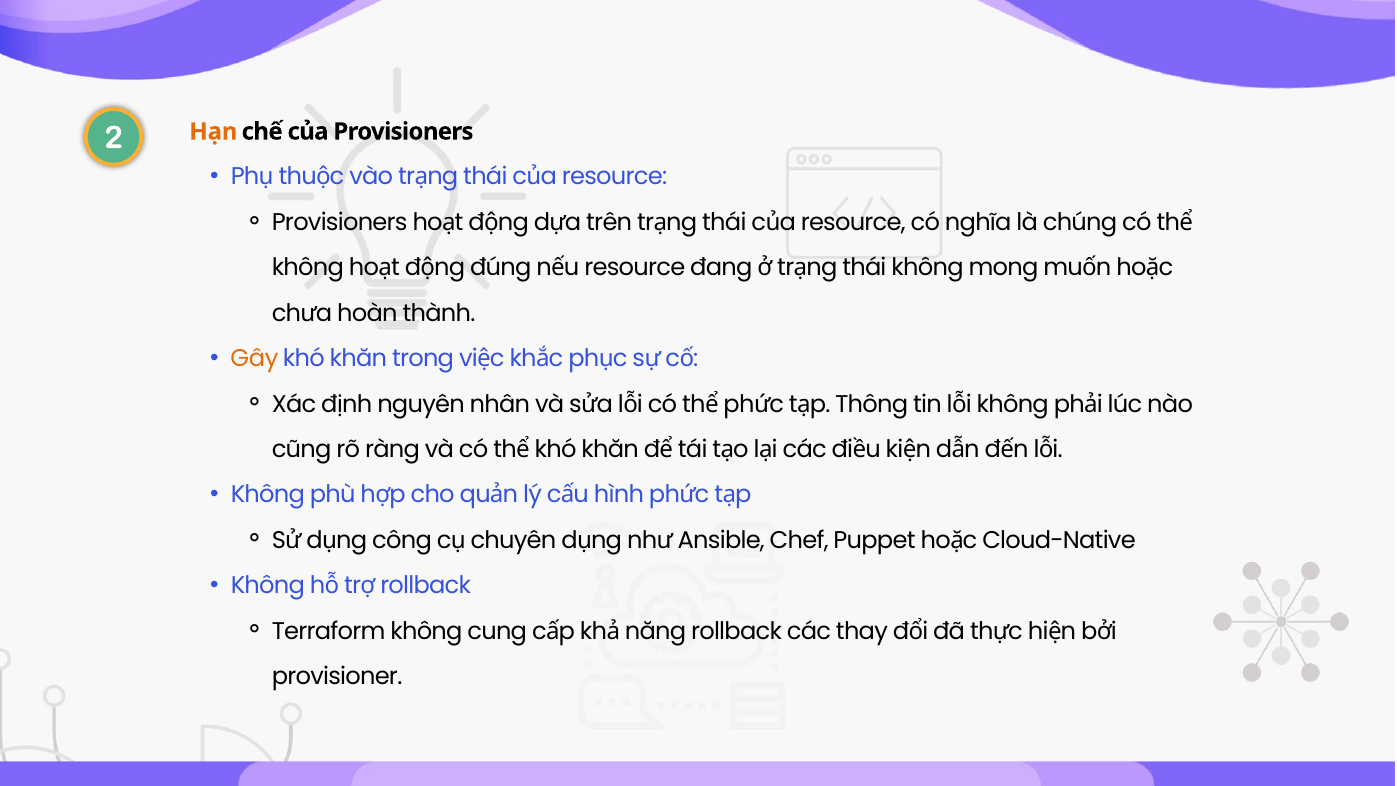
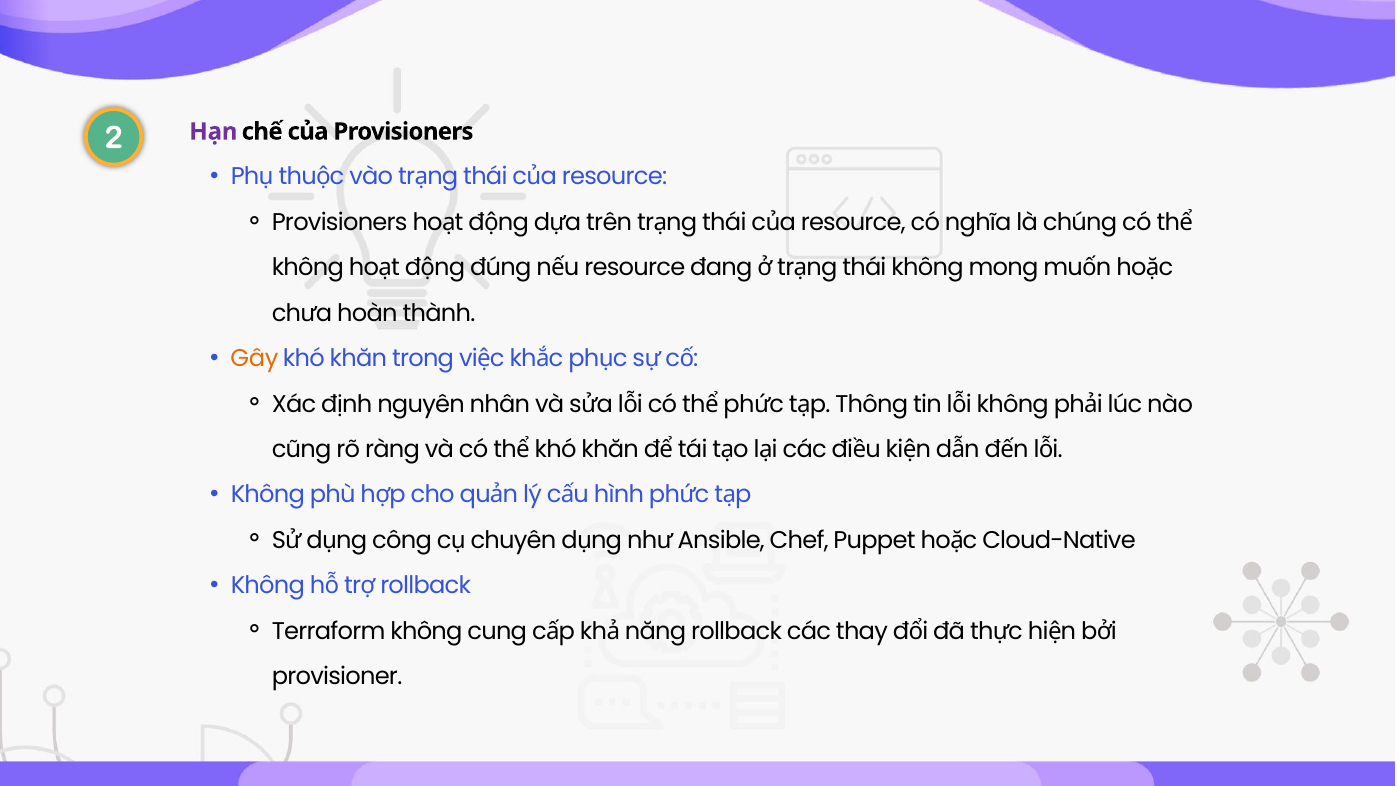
Hạn colour: orange -> purple
